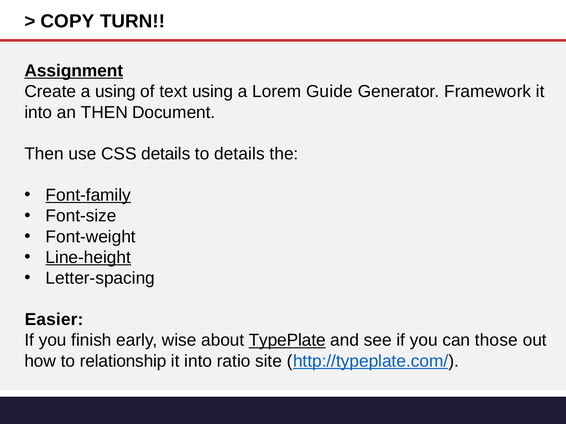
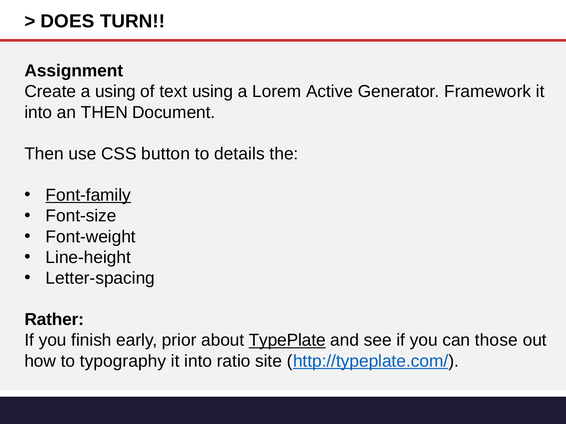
COPY: COPY -> DOES
Assignment underline: present -> none
Guide: Guide -> Active
CSS details: details -> button
Line-height underline: present -> none
Easier: Easier -> Rather
wise: wise -> prior
relationship: relationship -> typography
